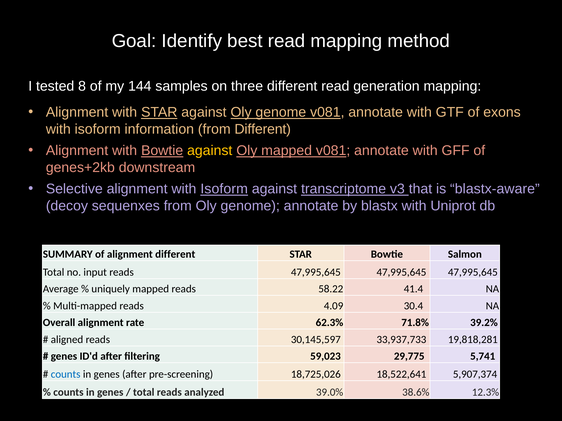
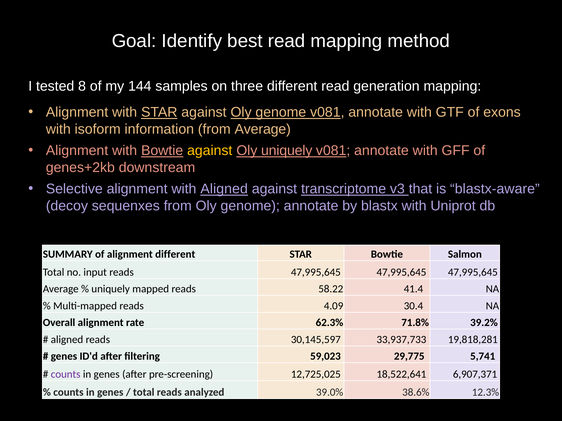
from Different: Different -> Average
Oly mapped: mapped -> uniquely
alignment with Isoform: Isoform -> Aligned
counts at (66, 375) colour: blue -> purple
18,725,026: 18,725,026 -> 12,725,025
5,907,374: 5,907,374 -> 6,907,371
